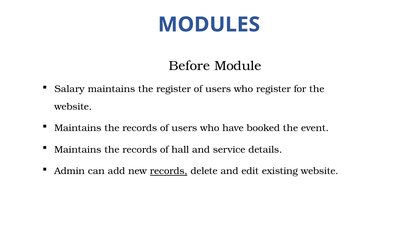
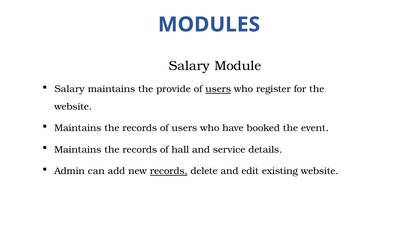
Before at (189, 66): Before -> Salary
the register: register -> provide
users at (218, 89) underline: none -> present
